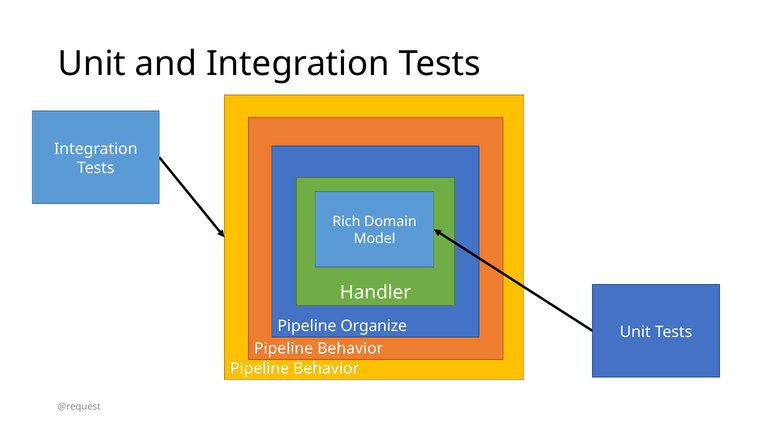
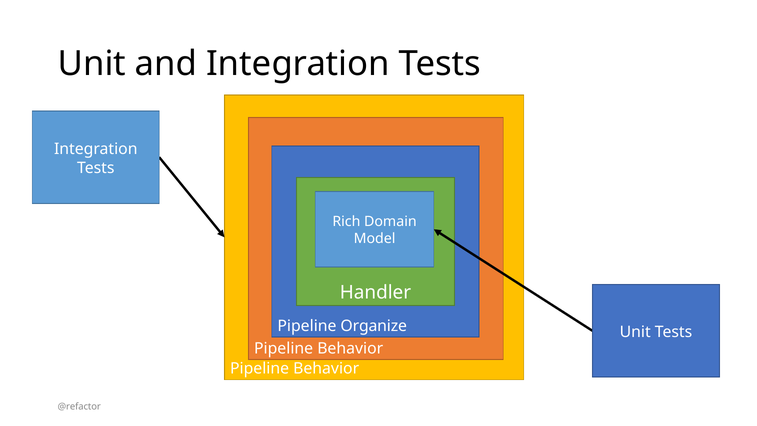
@request: @request -> @refactor
